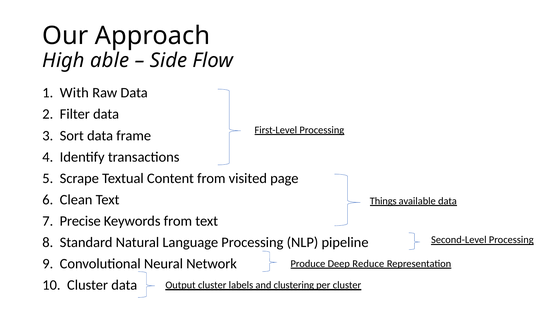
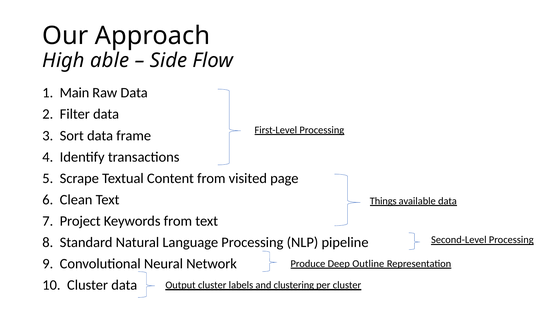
With: With -> Main
Precise: Precise -> Project
Reduce: Reduce -> Outline
